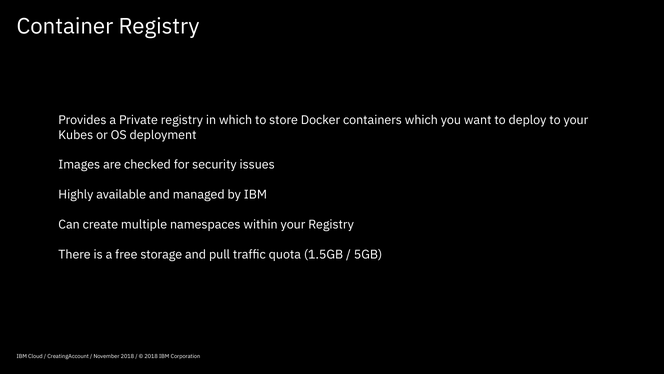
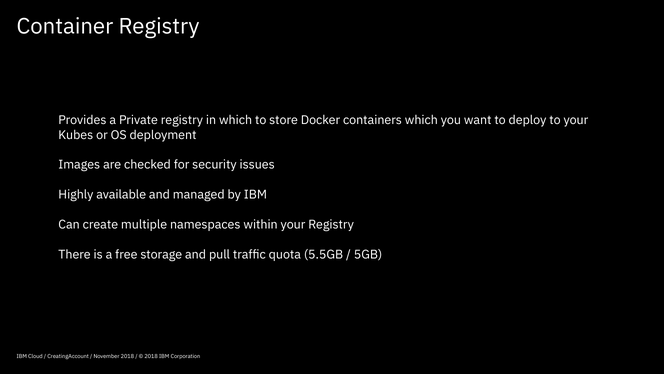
1.5GB: 1.5GB -> 5.5GB
